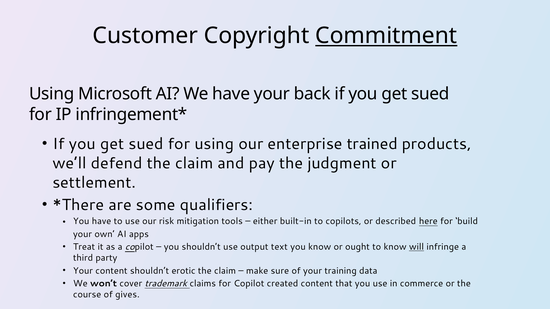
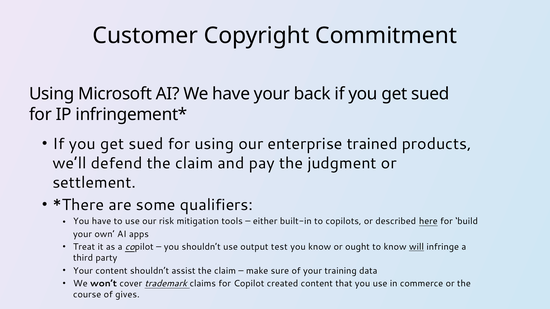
Commitment underline: present -> none
text: text -> test
erotic: erotic -> assist
